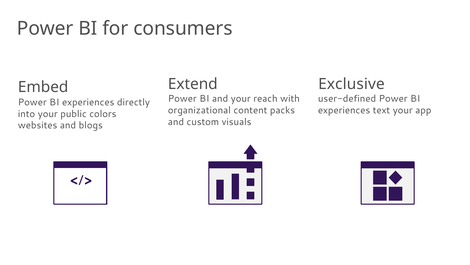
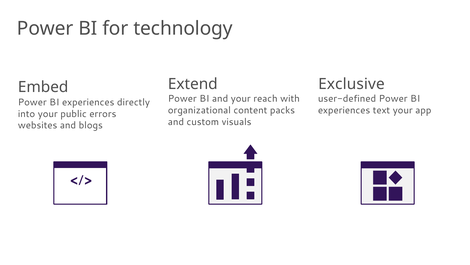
consumers: consumers -> technology
colors: colors -> errors
